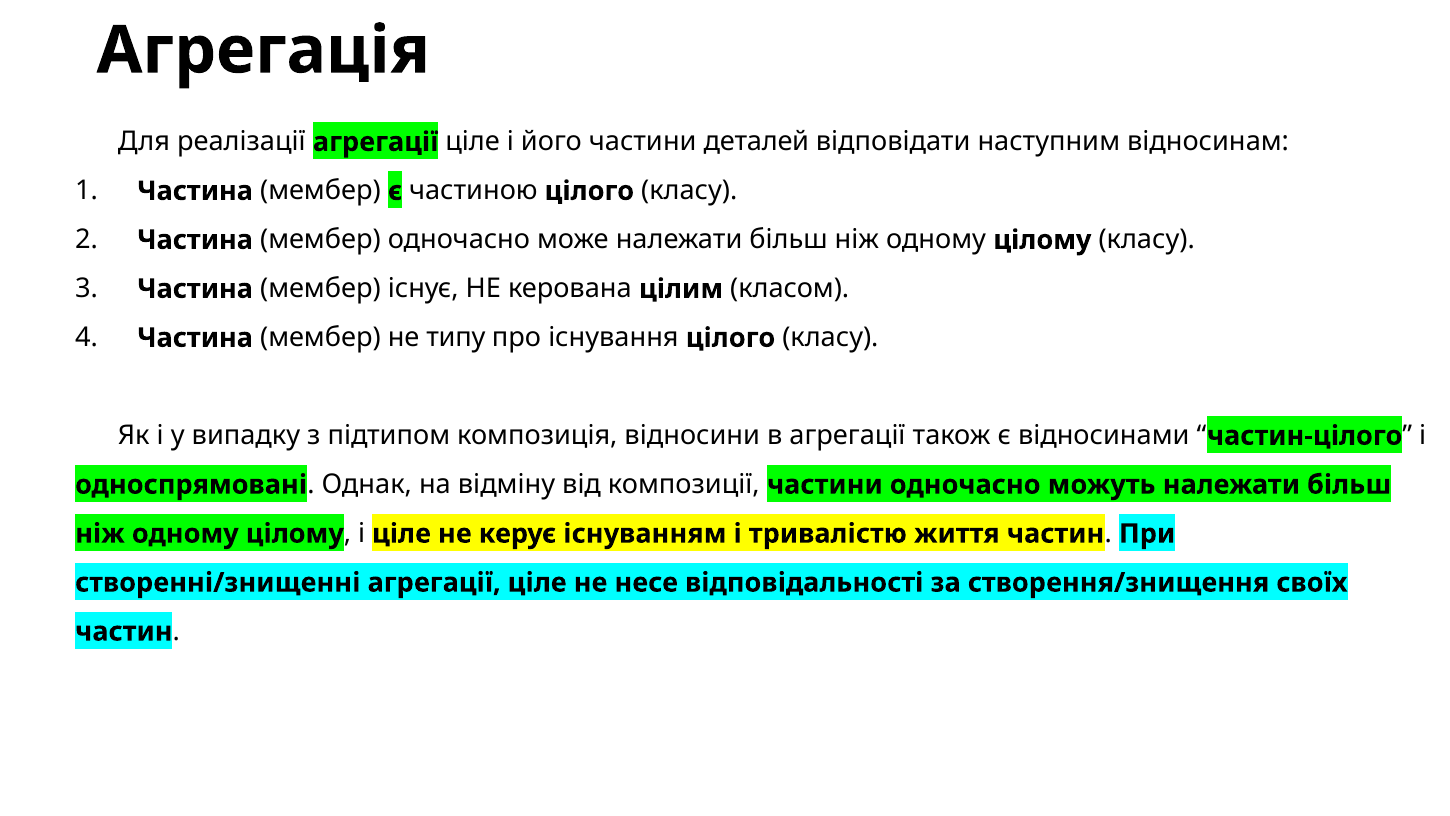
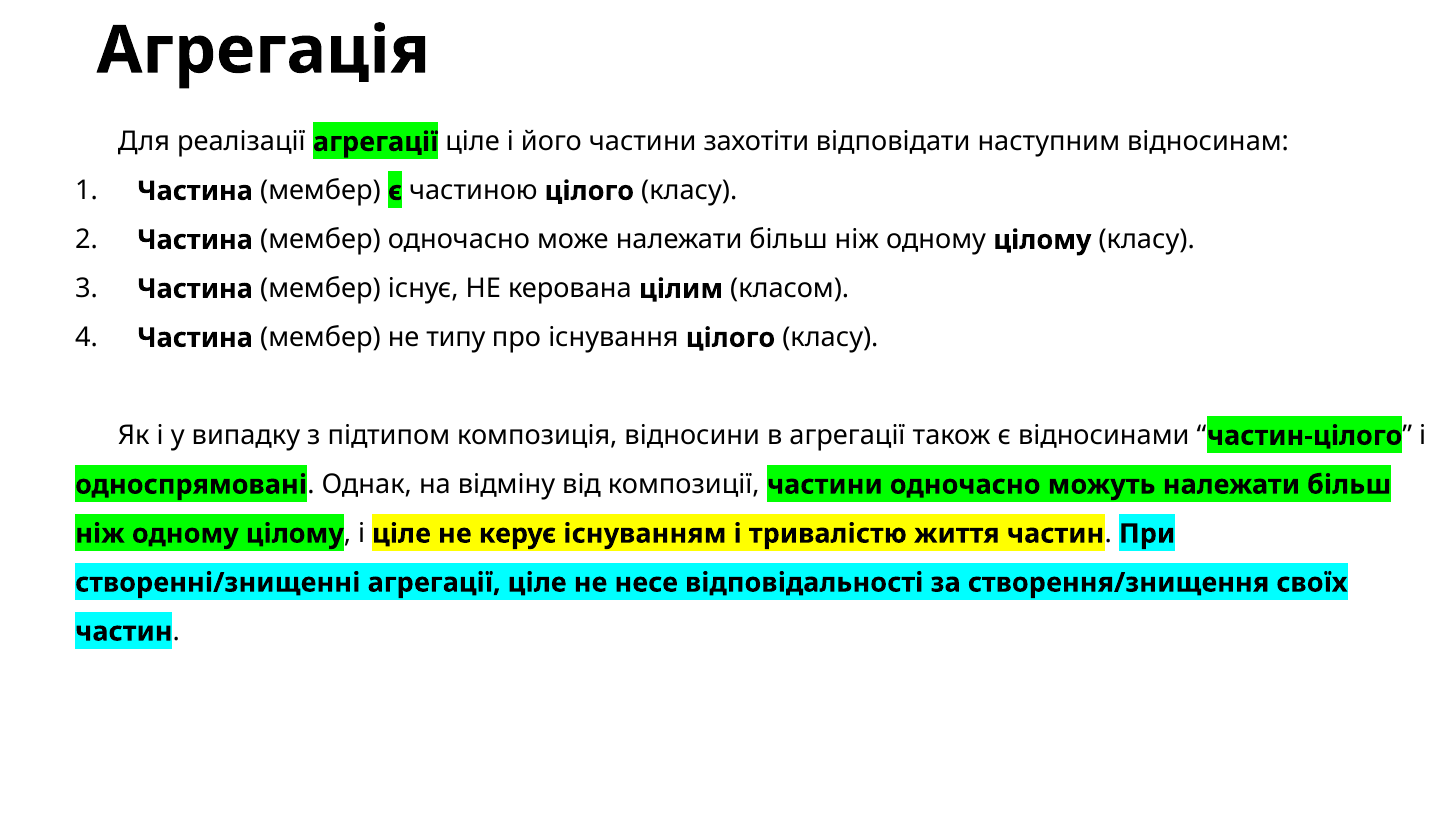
деталей: деталей -> захотіти
